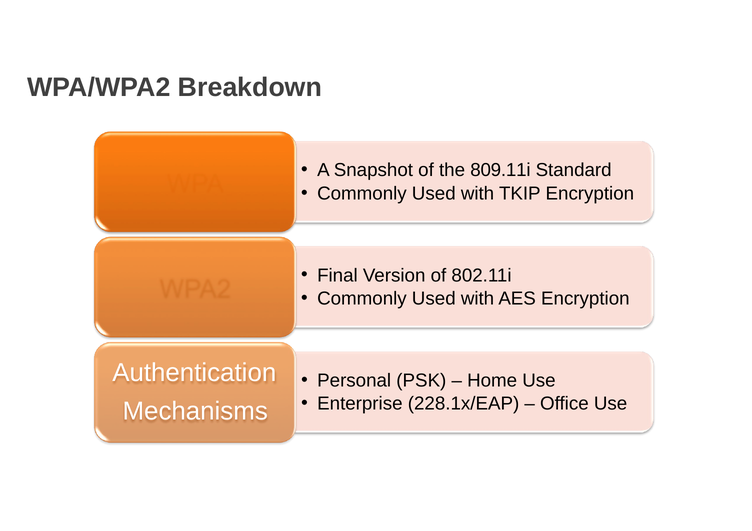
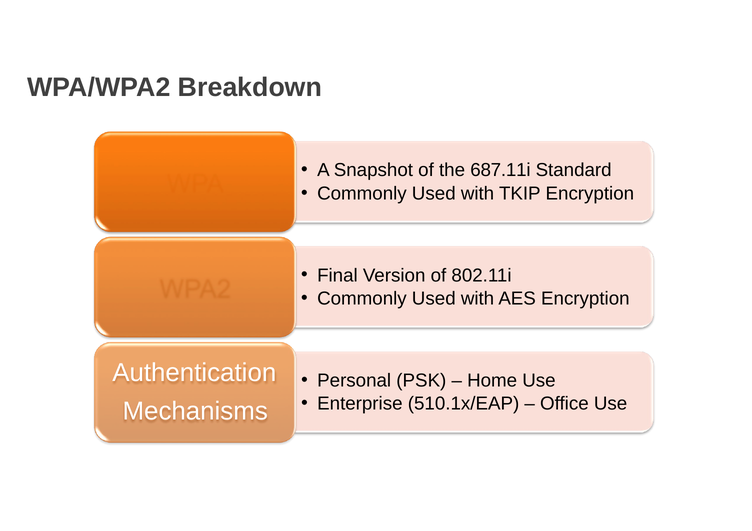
809.11i: 809.11i -> 687.11i
228.1x/EAP: 228.1x/EAP -> 510.1x/EAP
